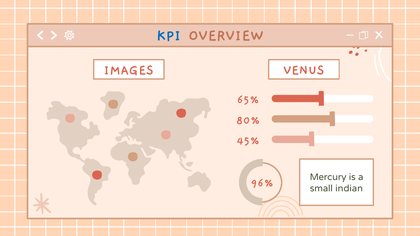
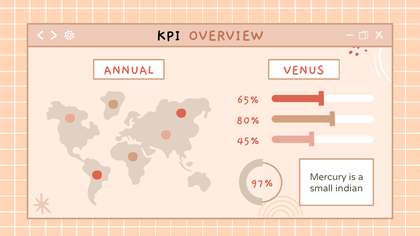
KPI colour: blue -> black
IMAGES: IMAGES -> ANNUAL
96%: 96% -> 97%
